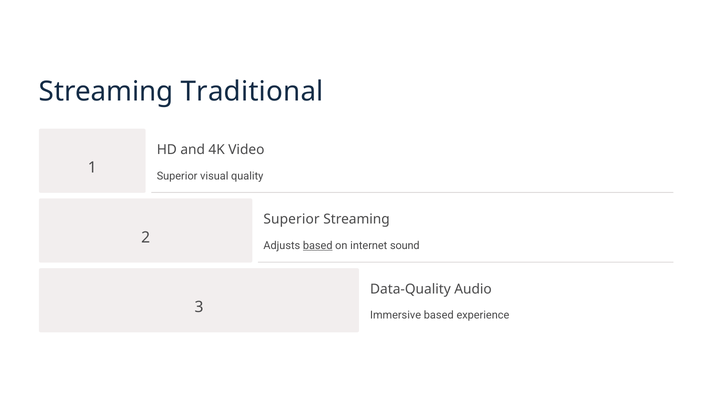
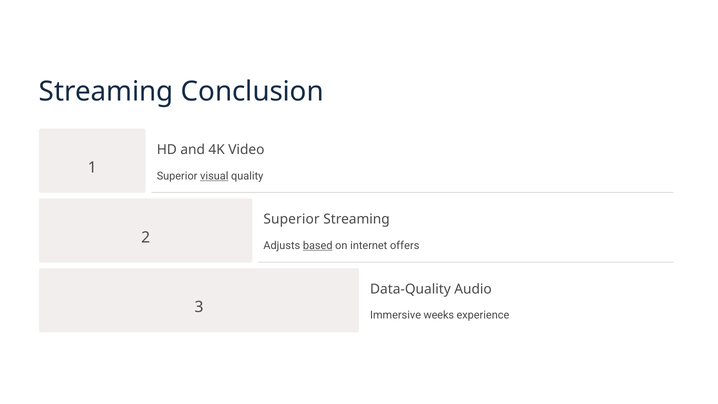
Traditional: Traditional -> Conclusion
visual underline: none -> present
sound: sound -> offers
Immersive based: based -> weeks
